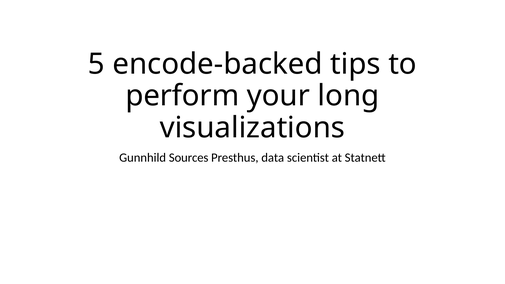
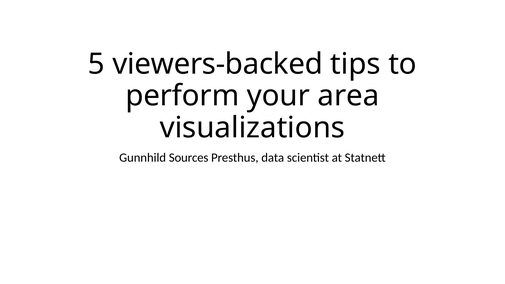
encode-backed: encode-backed -> viewers-backed
long: long -> area
